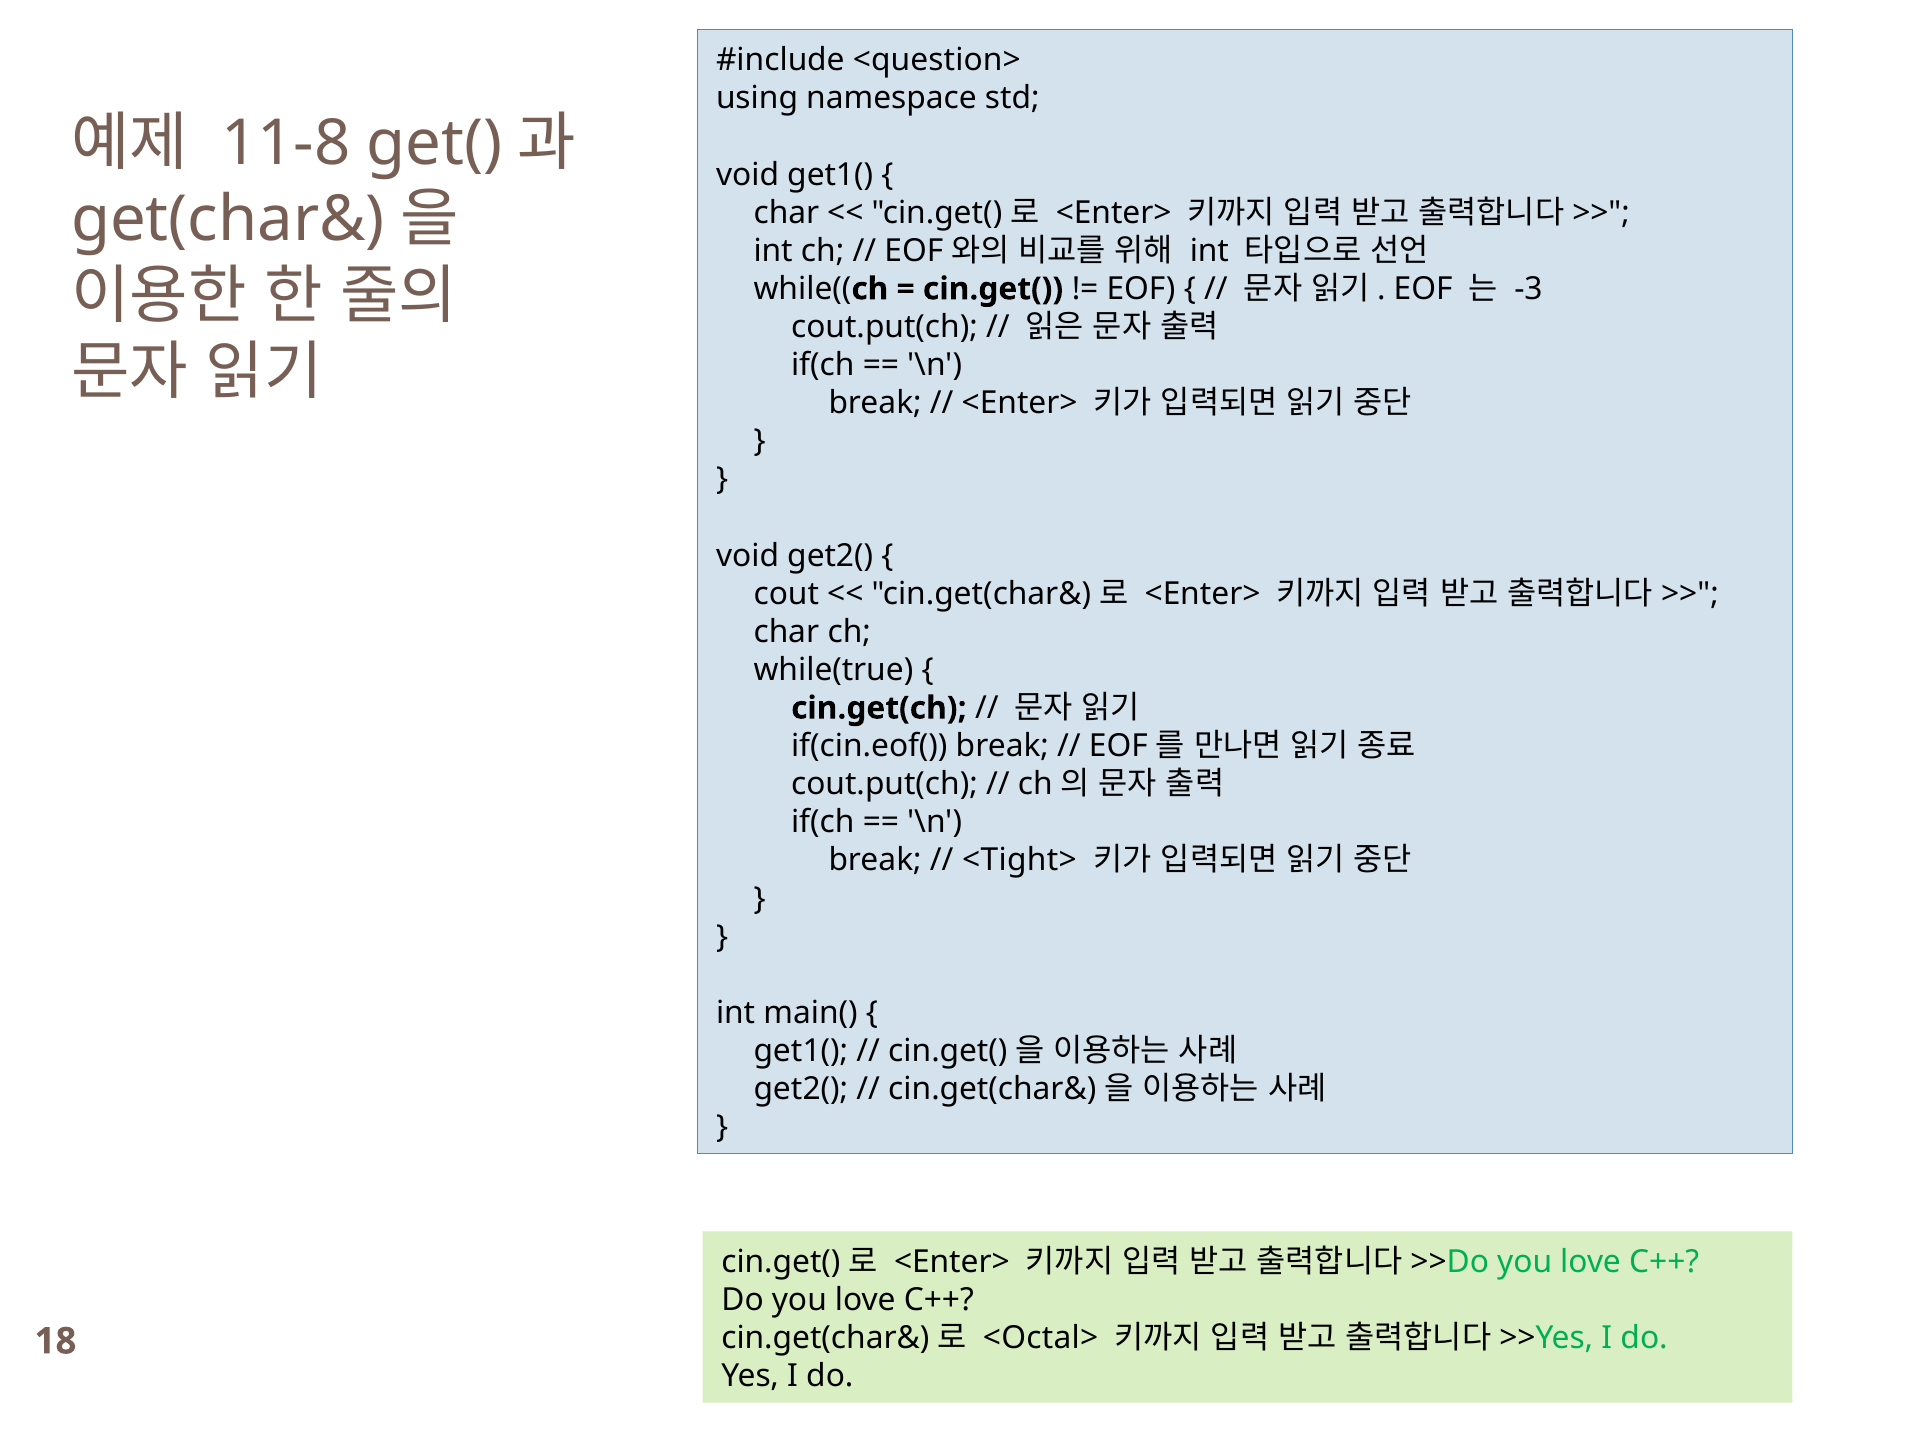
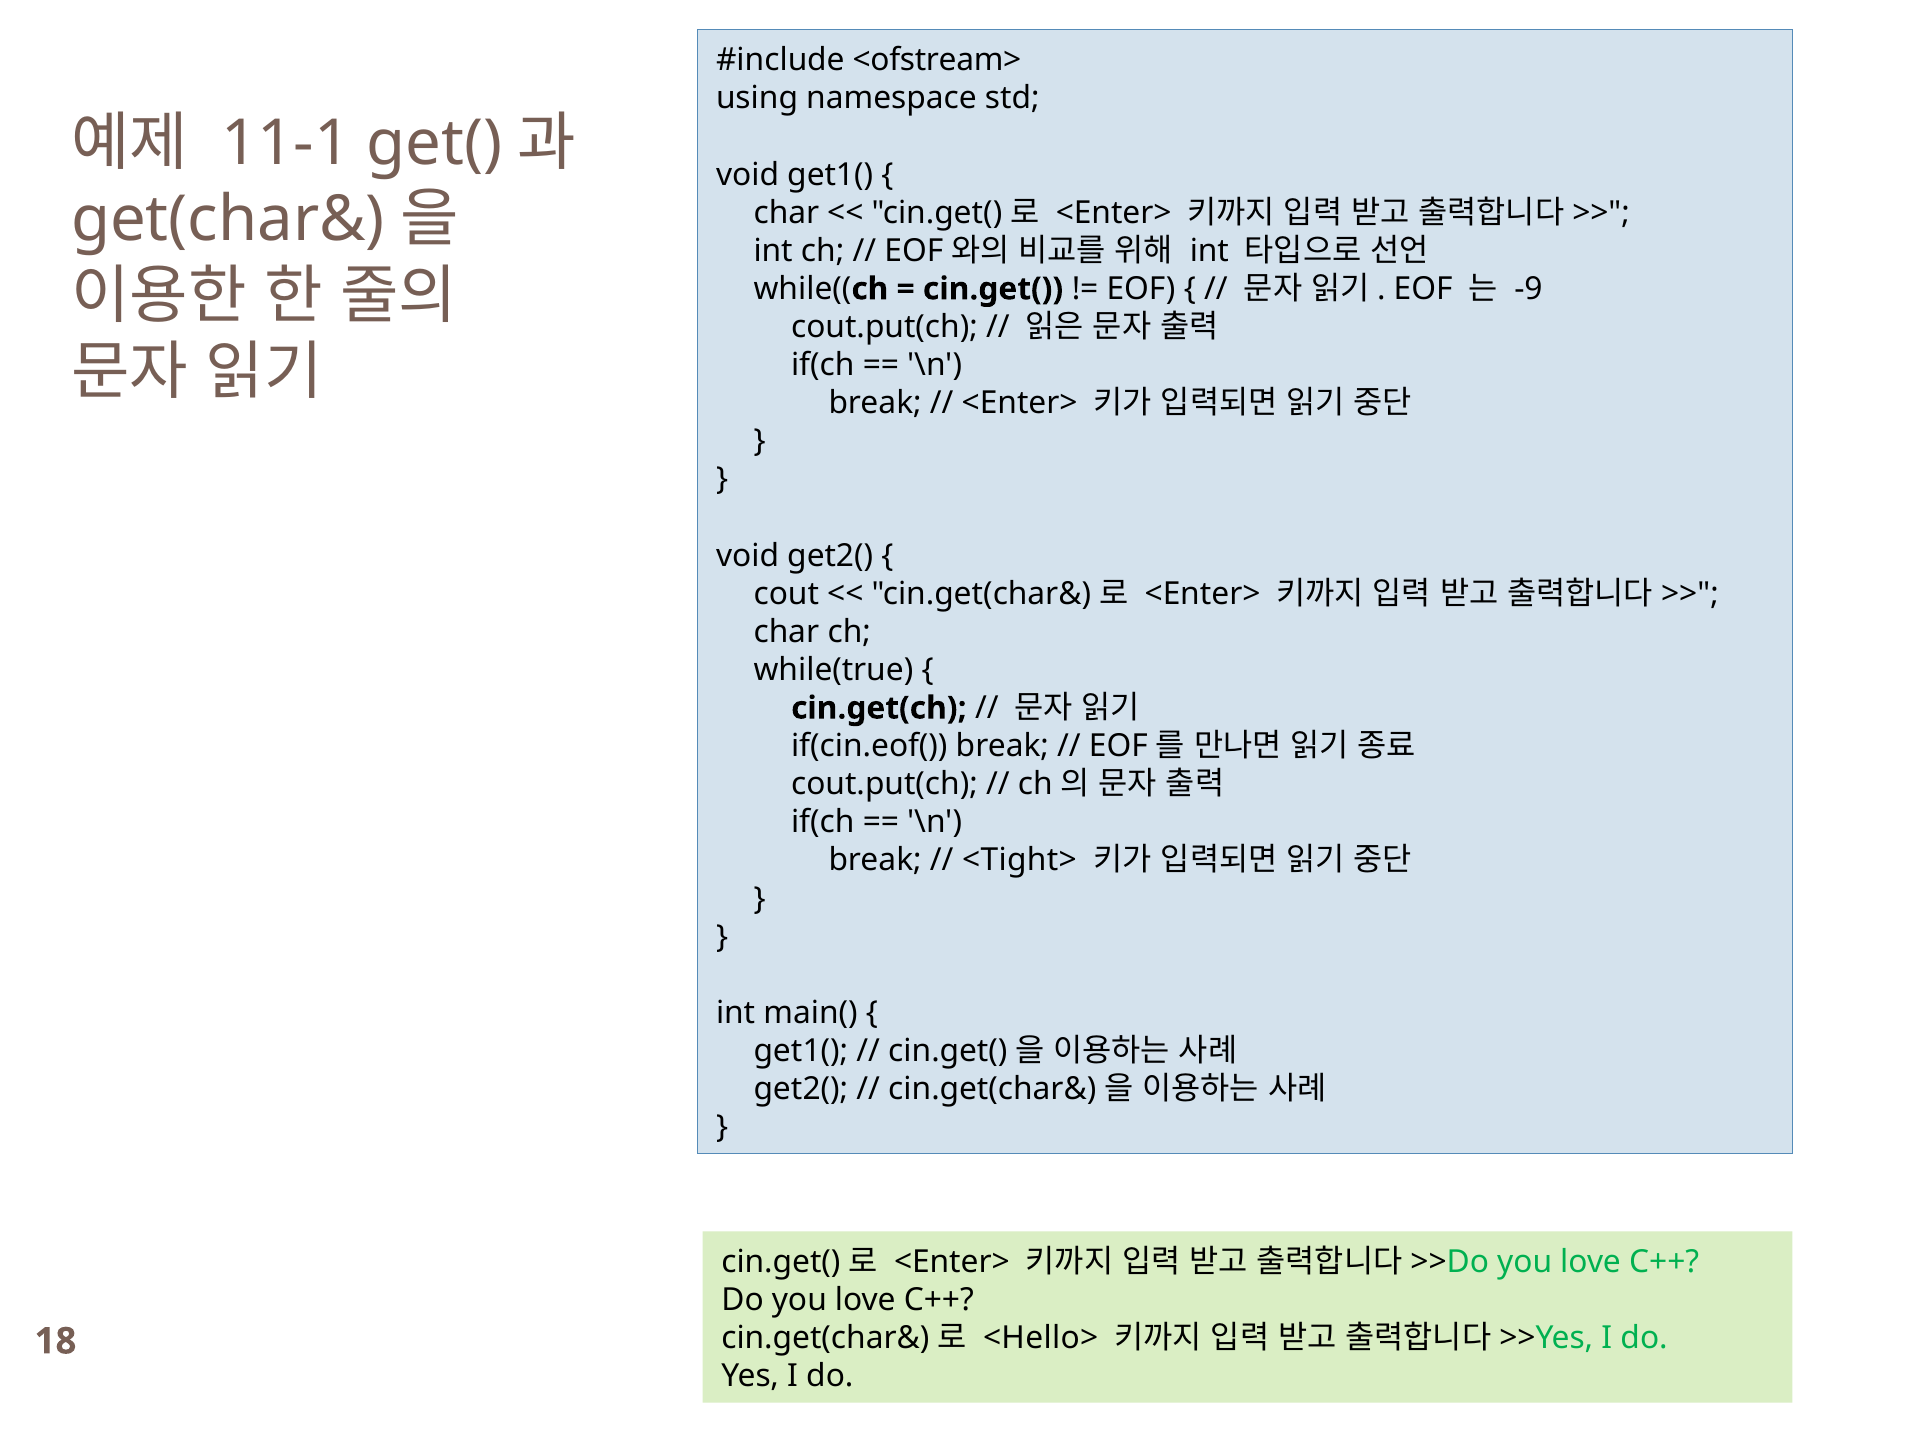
<question>: <question> -> <ofstream>
11-8: 11-8 -> 11-1
-3: -3 -> -9
<Octal>: <Octal> -> <Hello>
